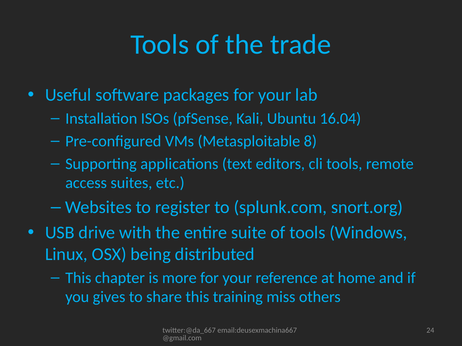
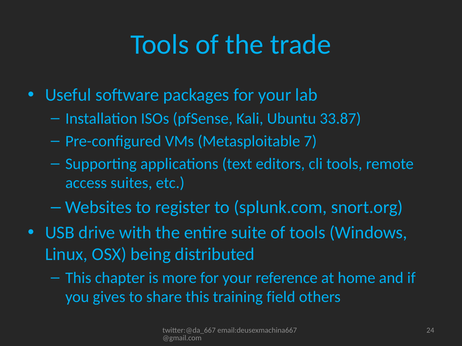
16.04: 16.04 -> 33.87
8: 8 -> 7
miss: miss -> field
